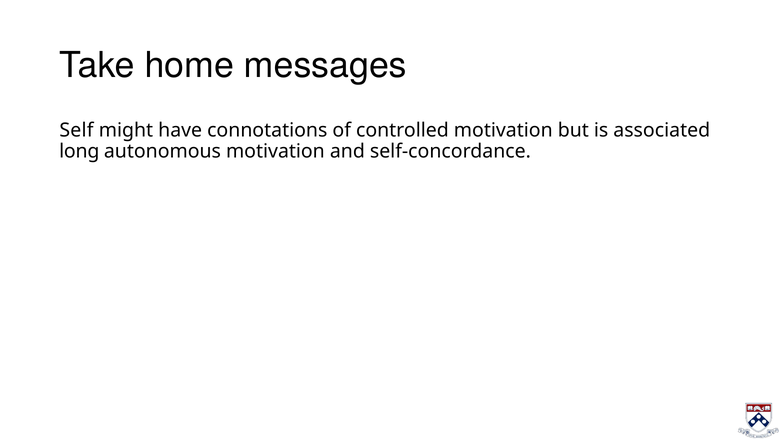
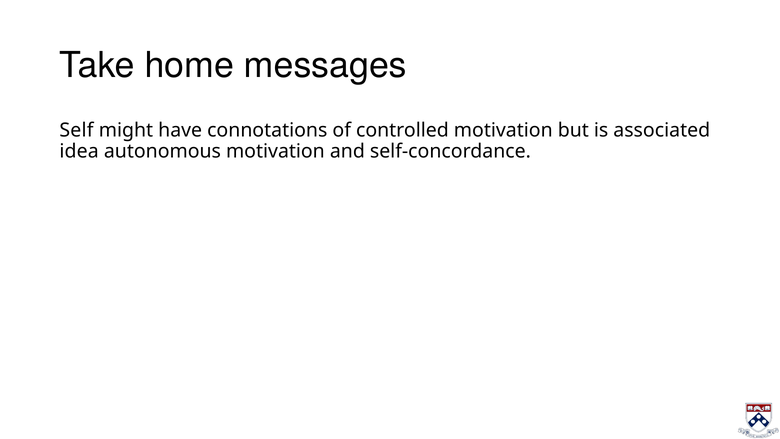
long: long -> idea
